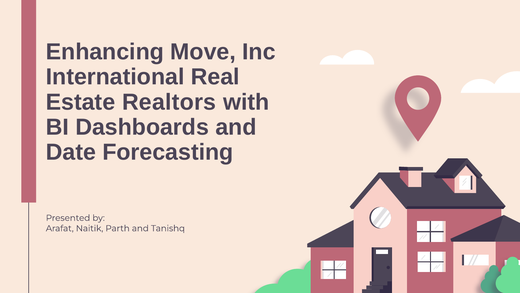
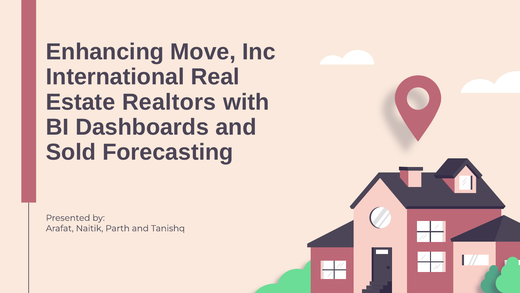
Date: Date -> Sold
